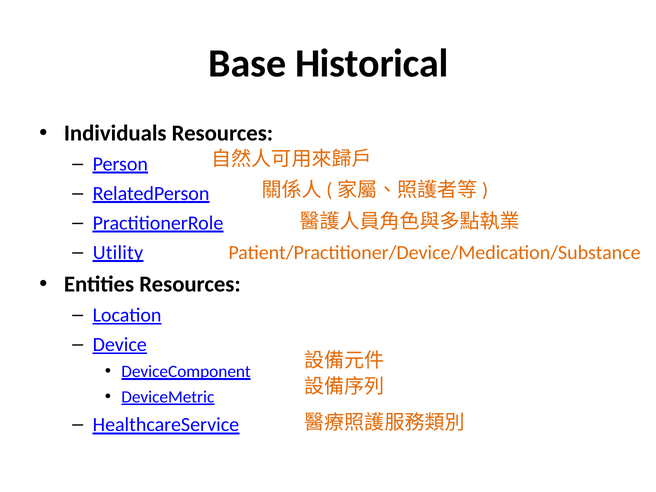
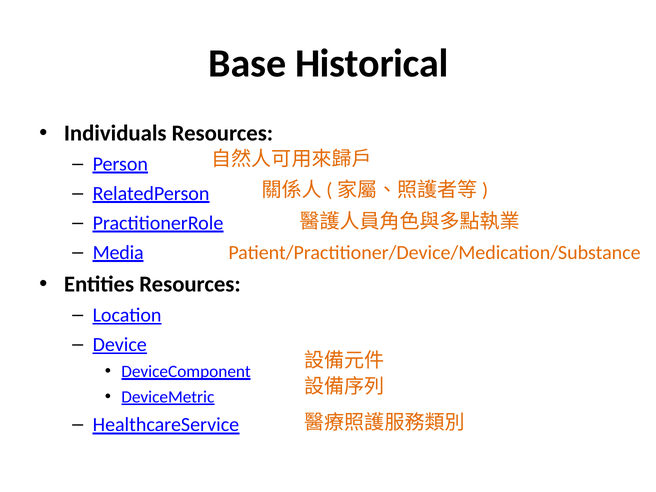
Utility: Utility -> Media
